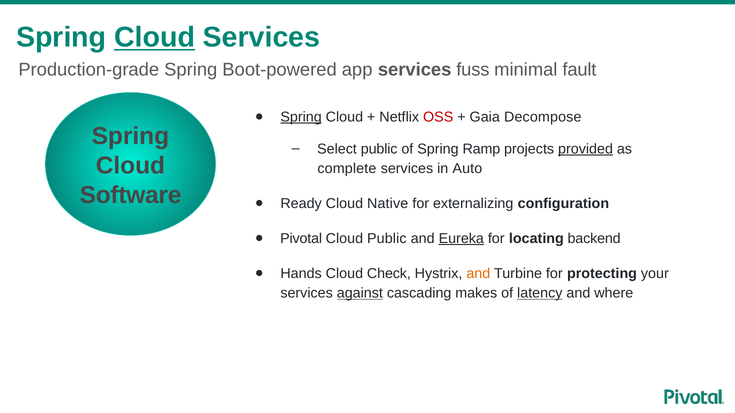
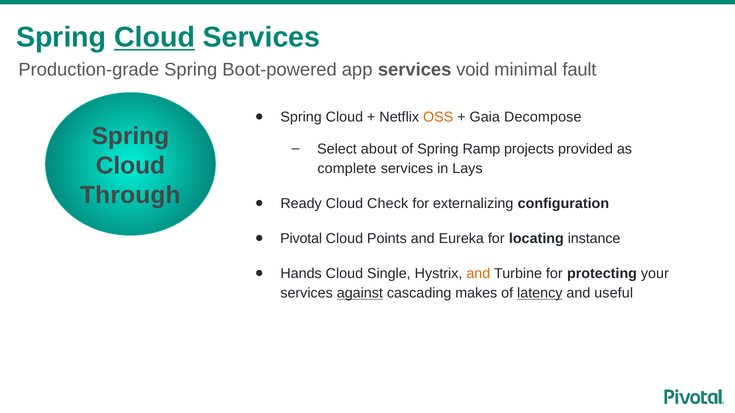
fuss: fuss -> void
Spring at (301, 117) underline: present -> none
OSS colour: red -> orange
Select public: public -> about
provided underline: present -> none
Auto: Auto -> Lays
Software: Software -> Through
Native: Native -> Check
Cloud Public: Public -> Points
Eureka underline: present -> none
backend: backend -> instance
Check: Check -> Single
where: where -> useful
